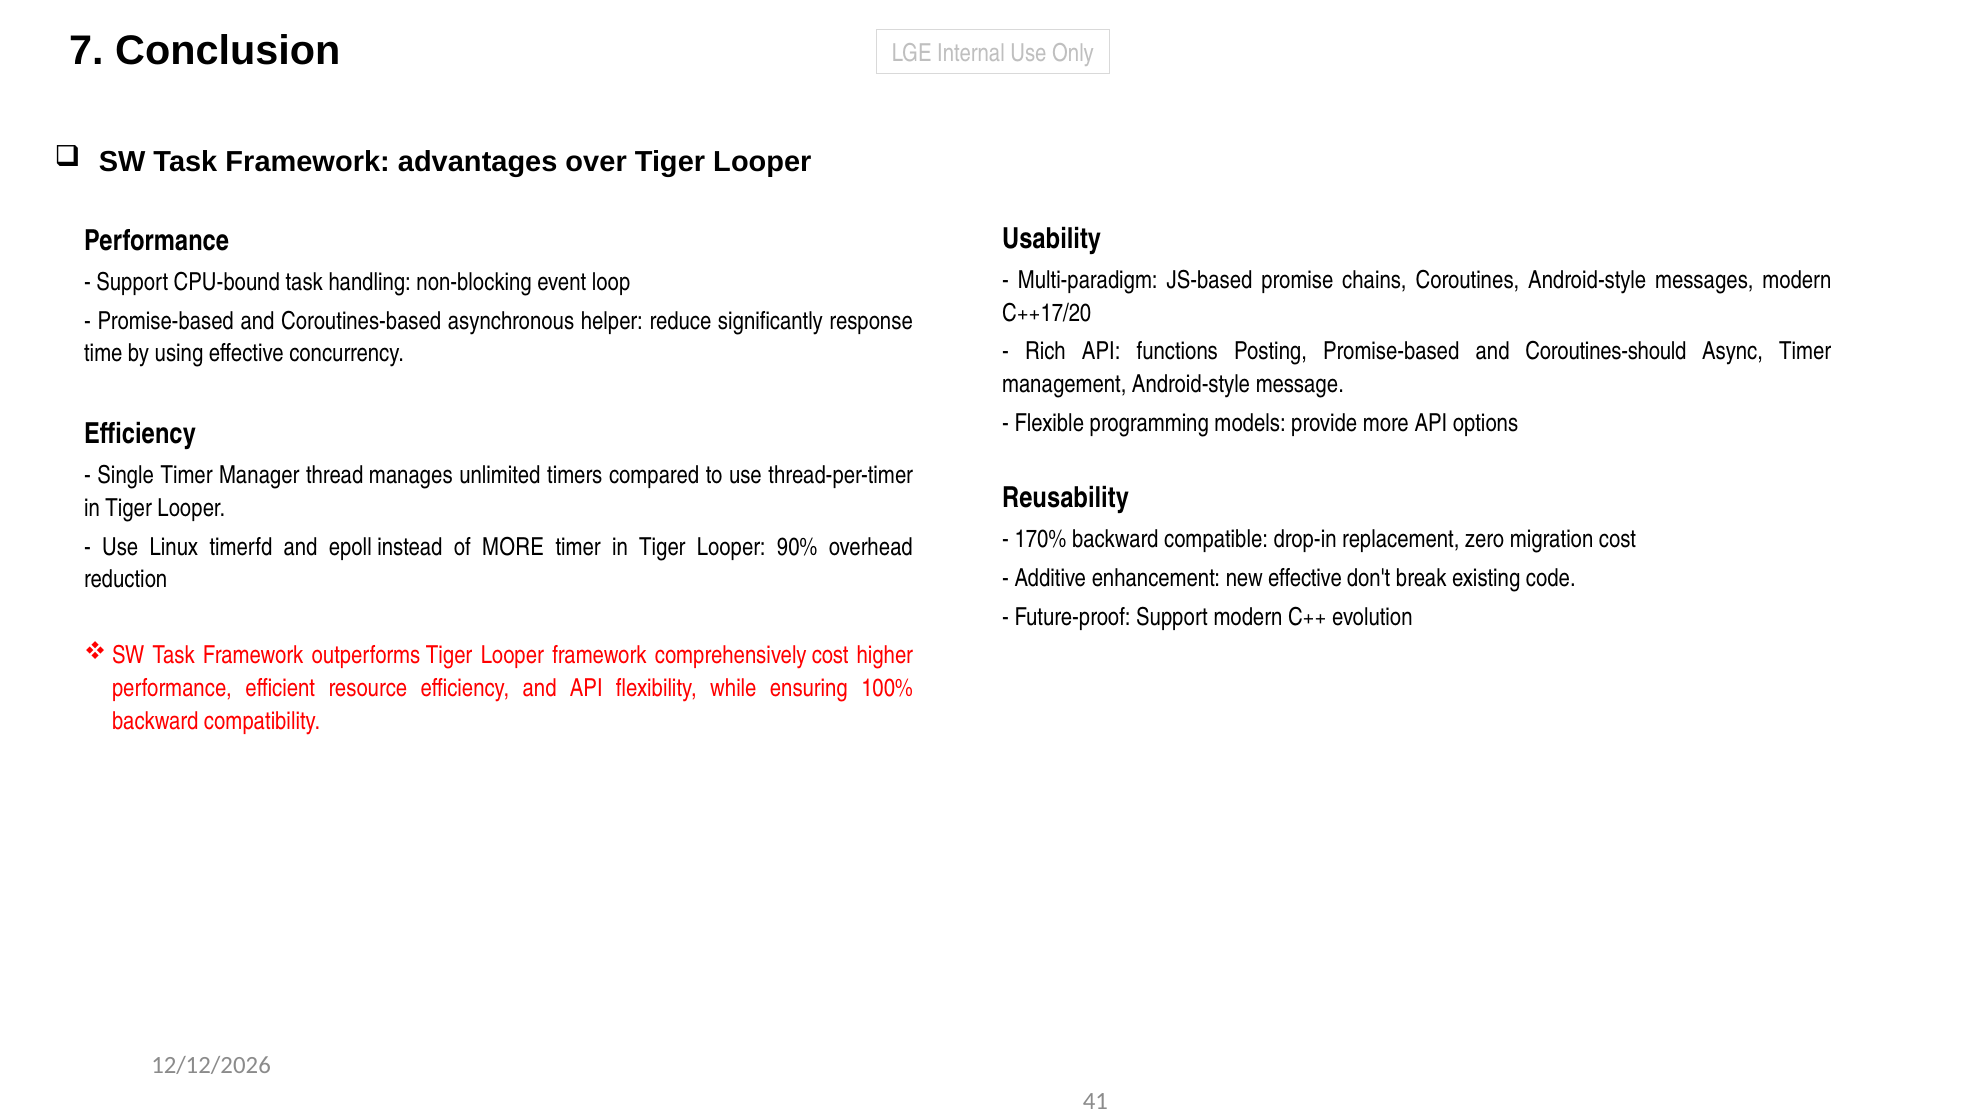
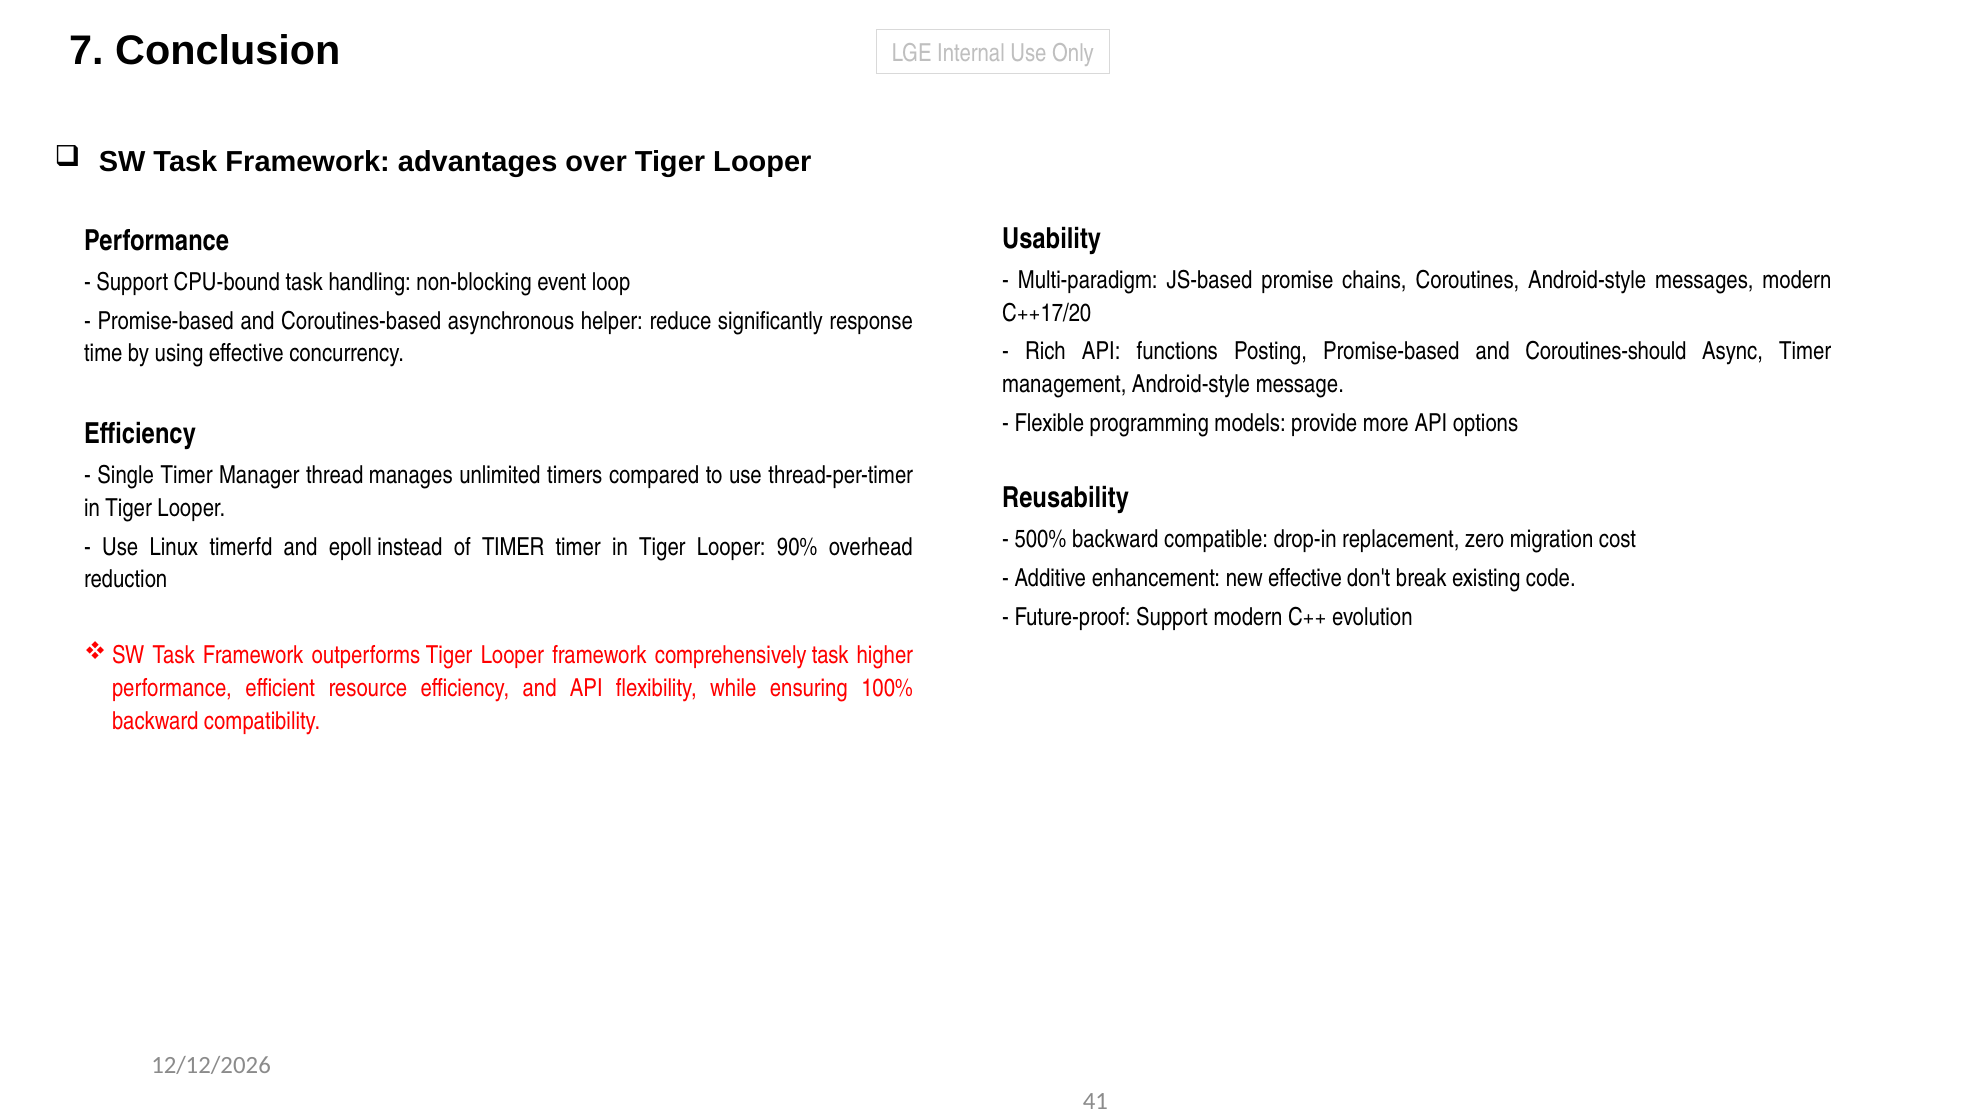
170%: 170% -> 500%
of MORE: MORE -> TIMER
comprehensively cost: cost -> task
